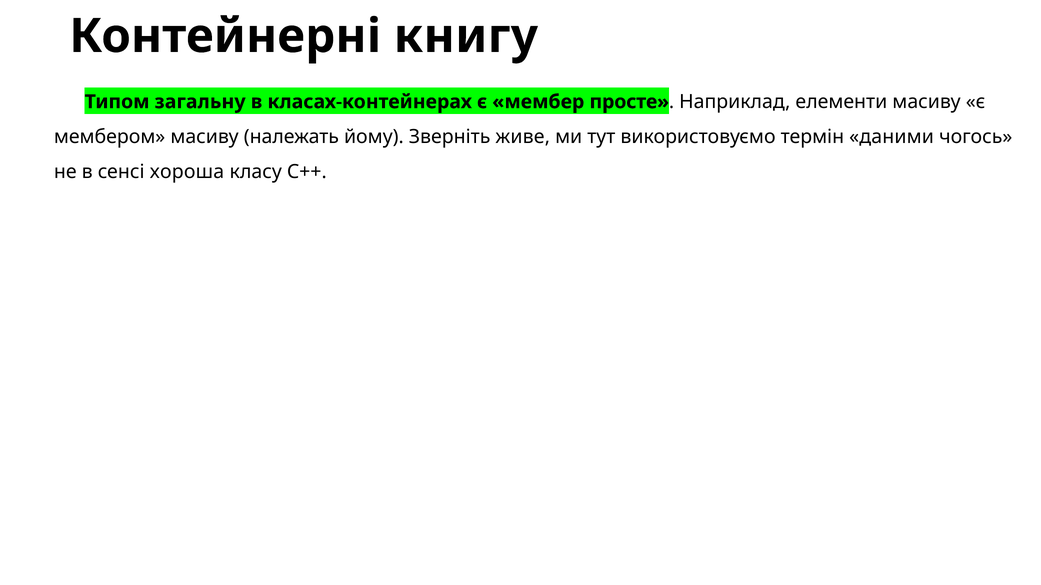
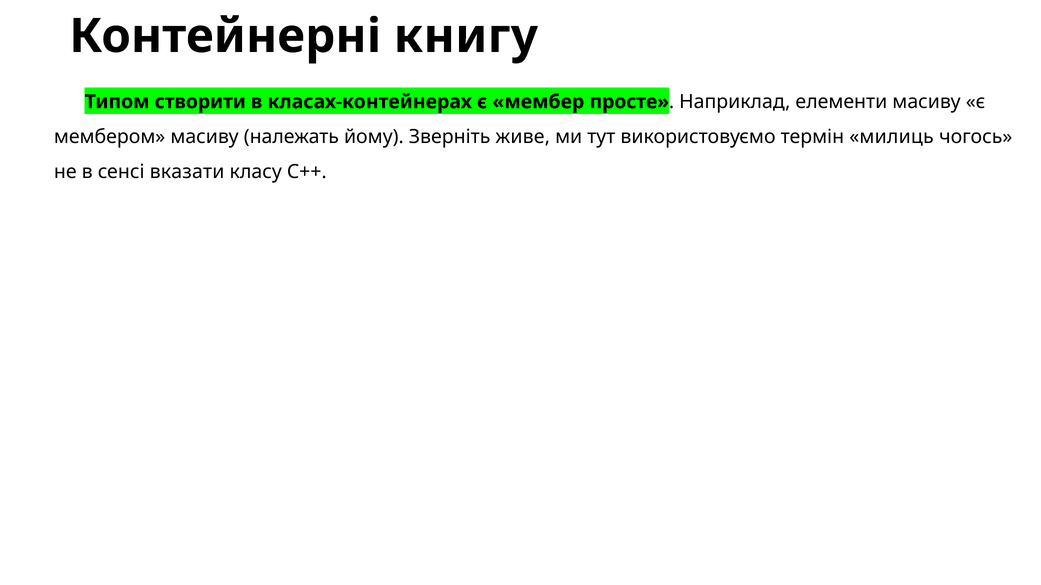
загальну: загальну -> створити
даними: даними -> милиць
хороша: хороша -> вказати
